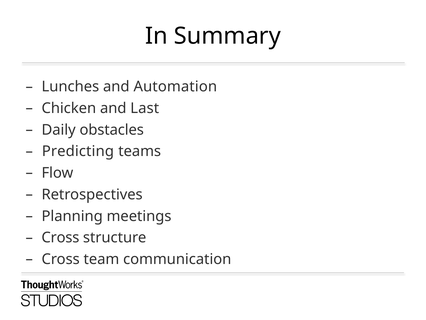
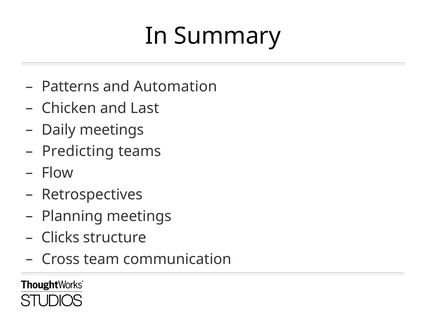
Lunches: Lunches -> Patterns
Daily obstacles: obstacles -> meetings
Cross at (60, 237): Cross -> Clicks
